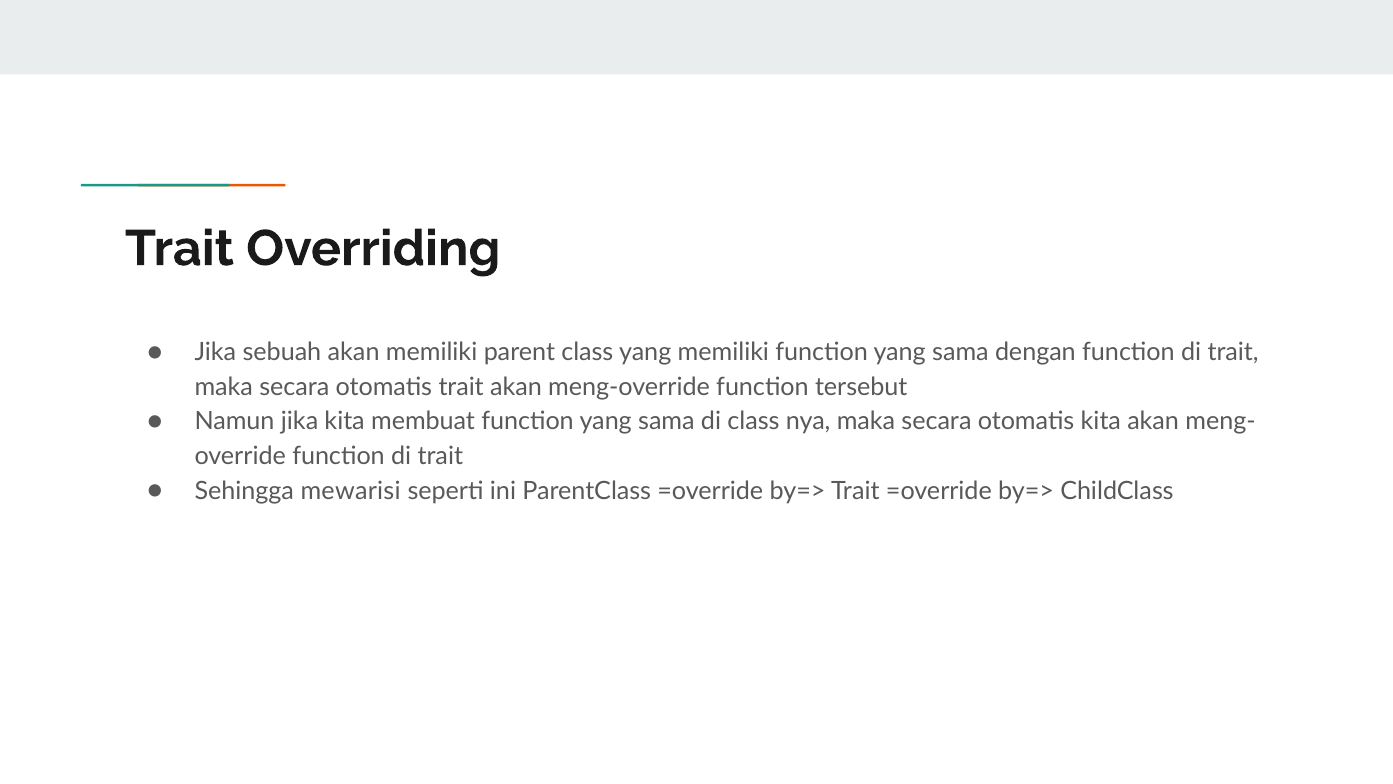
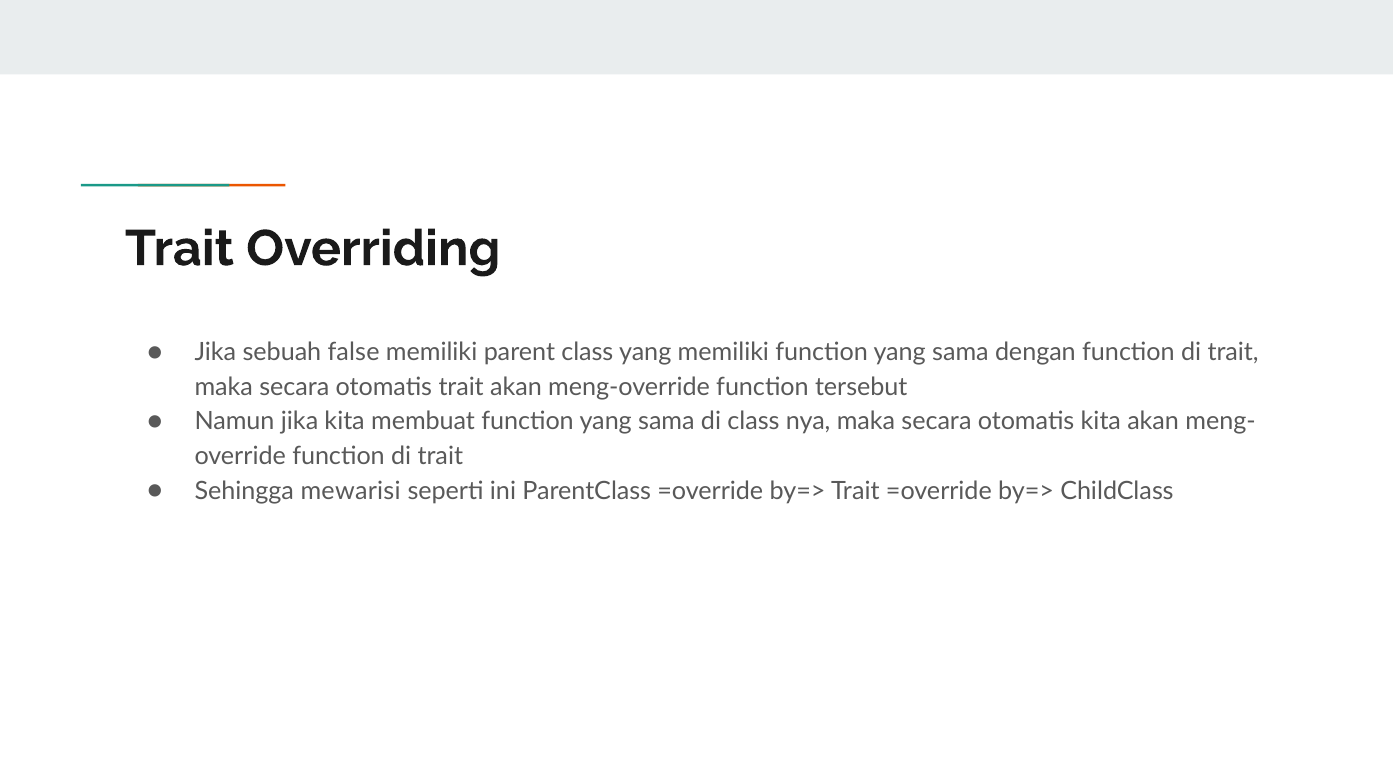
sebuah akan: akan -> false
